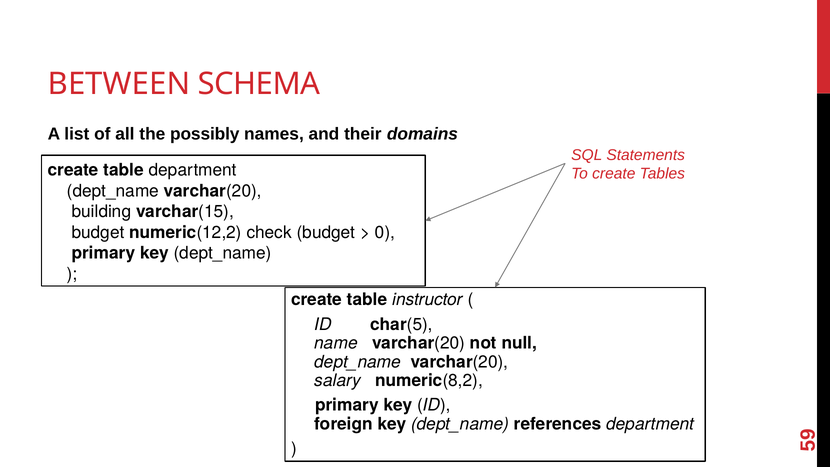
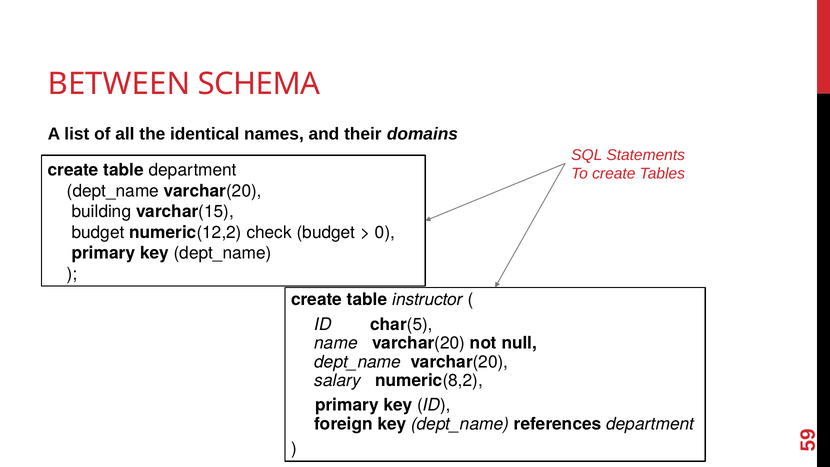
possibly: possibly -> identical
